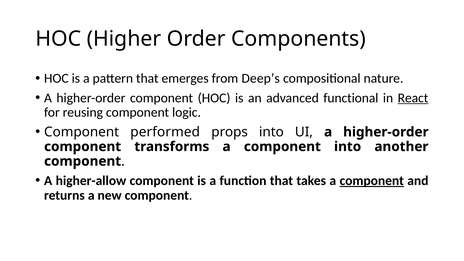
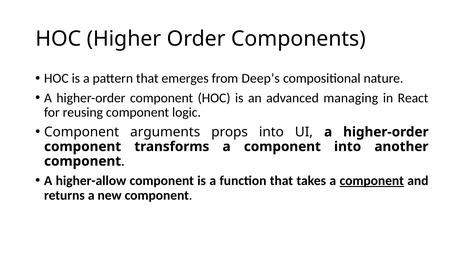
functional: functional -> managing
React underline: present -> none
performed: performed -> arguments
